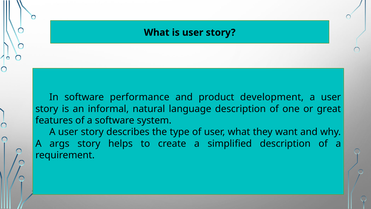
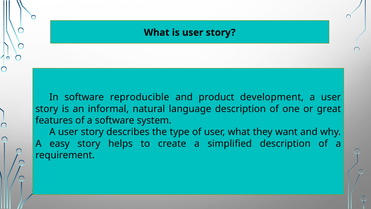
performance: performance -> reproducible
args: args -> easy
